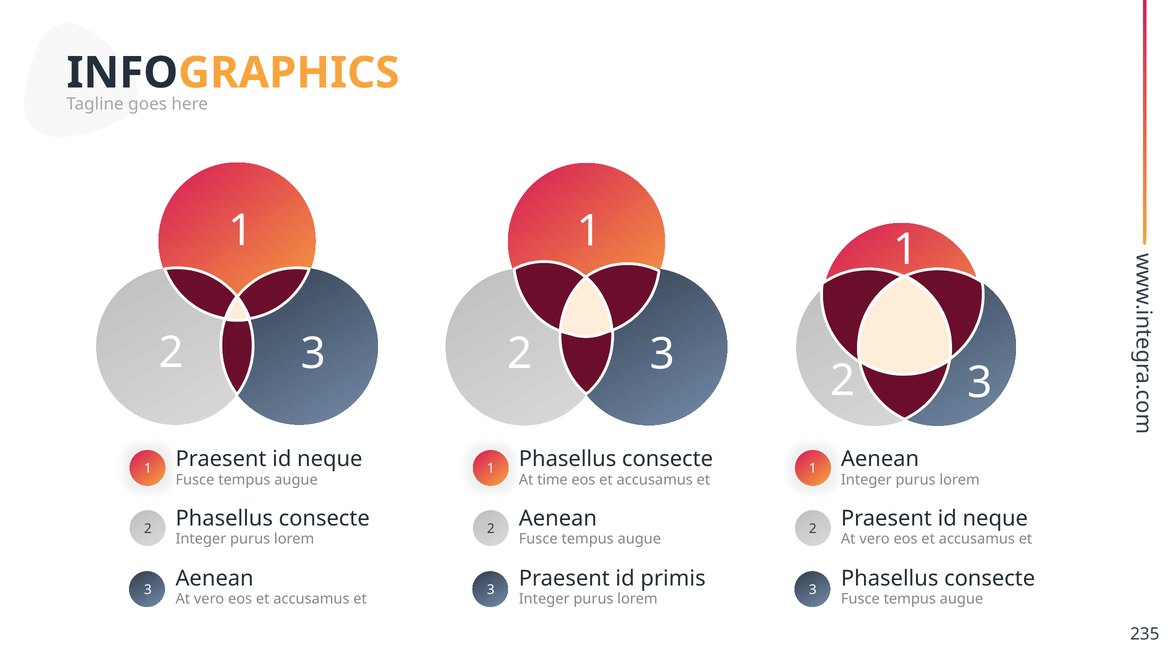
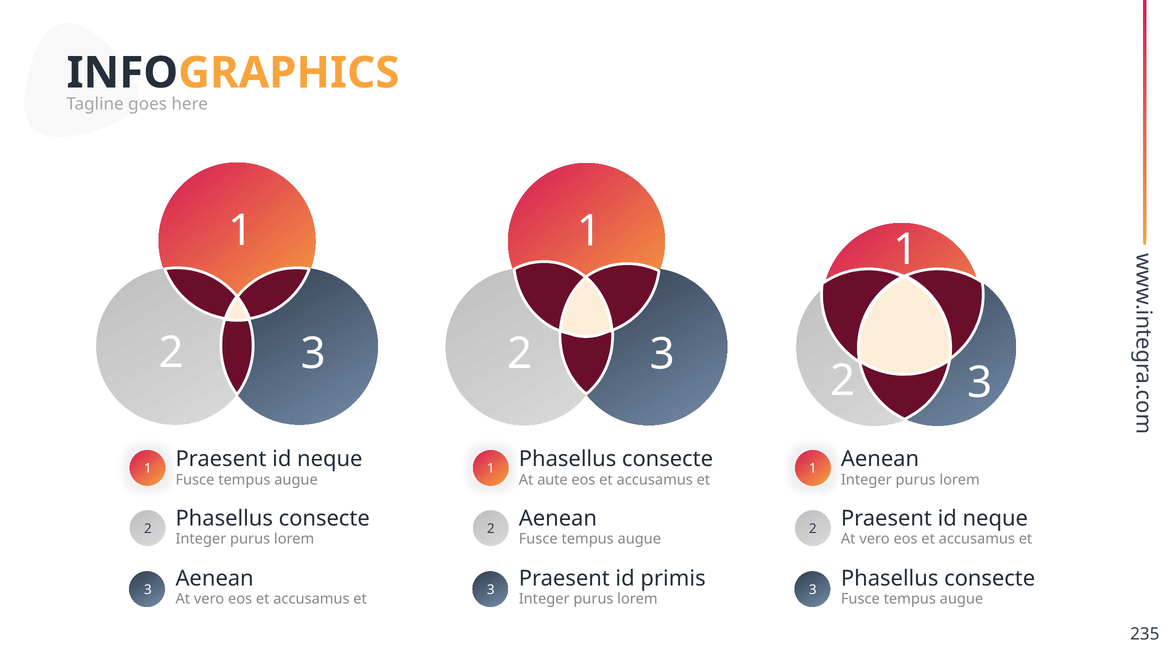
time: time -> aute
